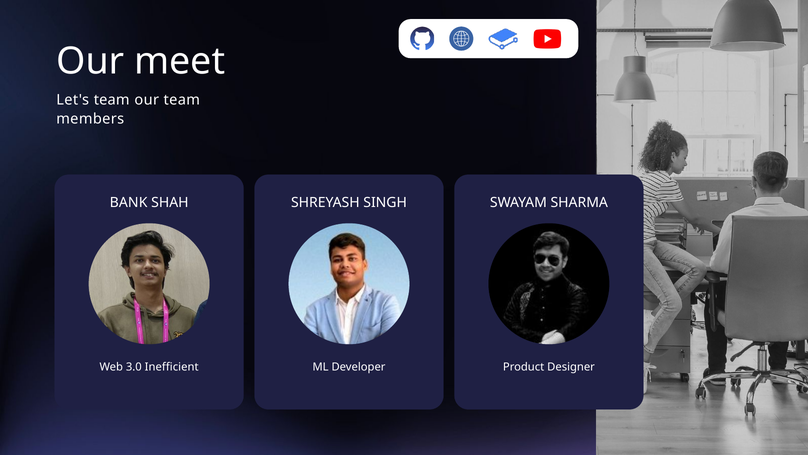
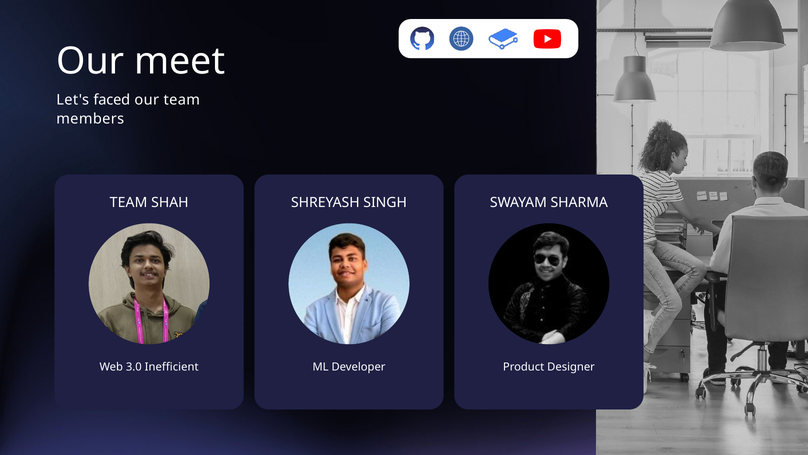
Let's team: team -> faced
BANK at (129, 202): BANK -> TEAM
